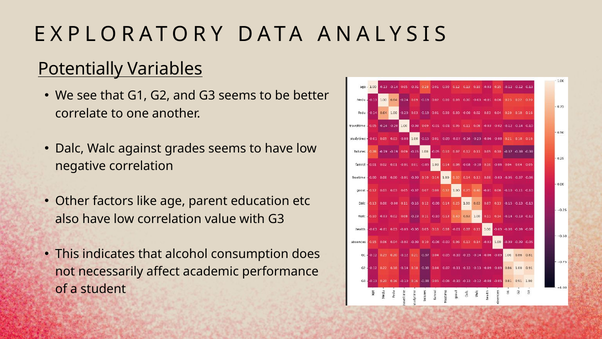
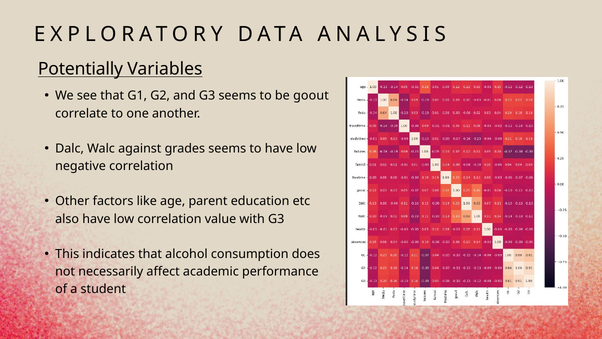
better: better -> goout
